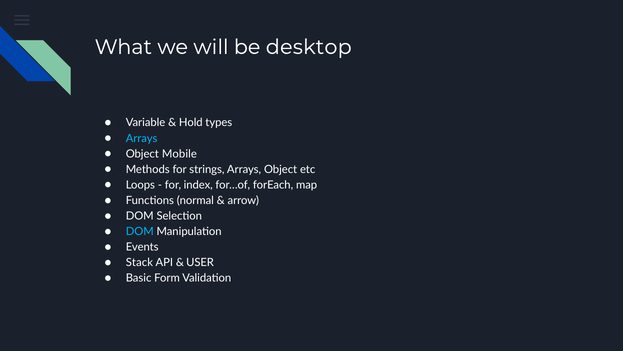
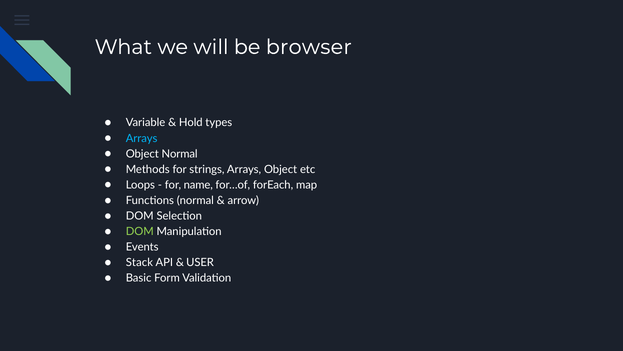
desktop: desktop -> browser
Object Mobile: Mobile -> Normal
index: index -> name
DOM at (140, 231) colour: light blue -> light green
